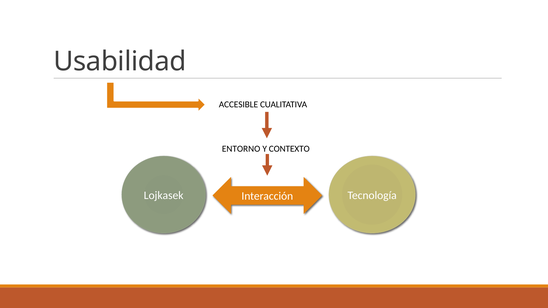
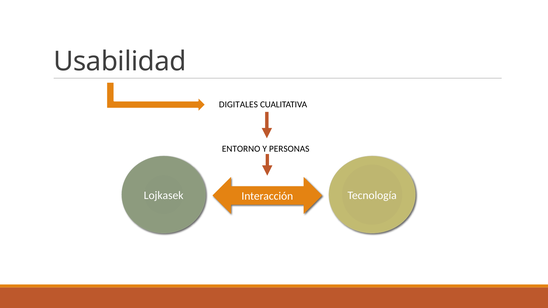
ACCESIBLE: ACCESIBLE -> DIGITALES
CONTEXTO: CONTEXTO -> PERSONAS
